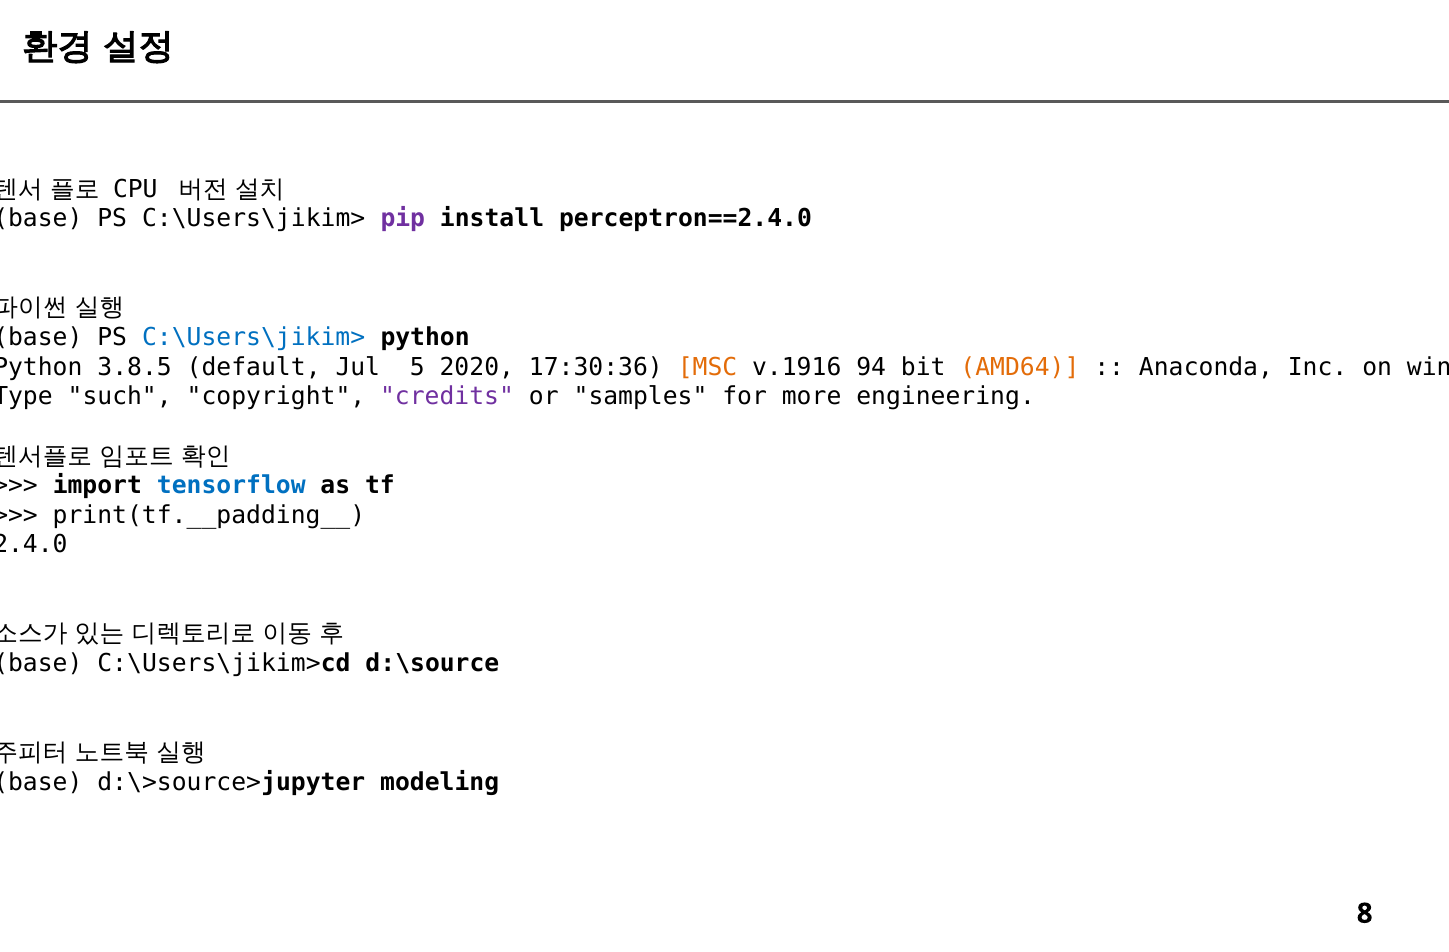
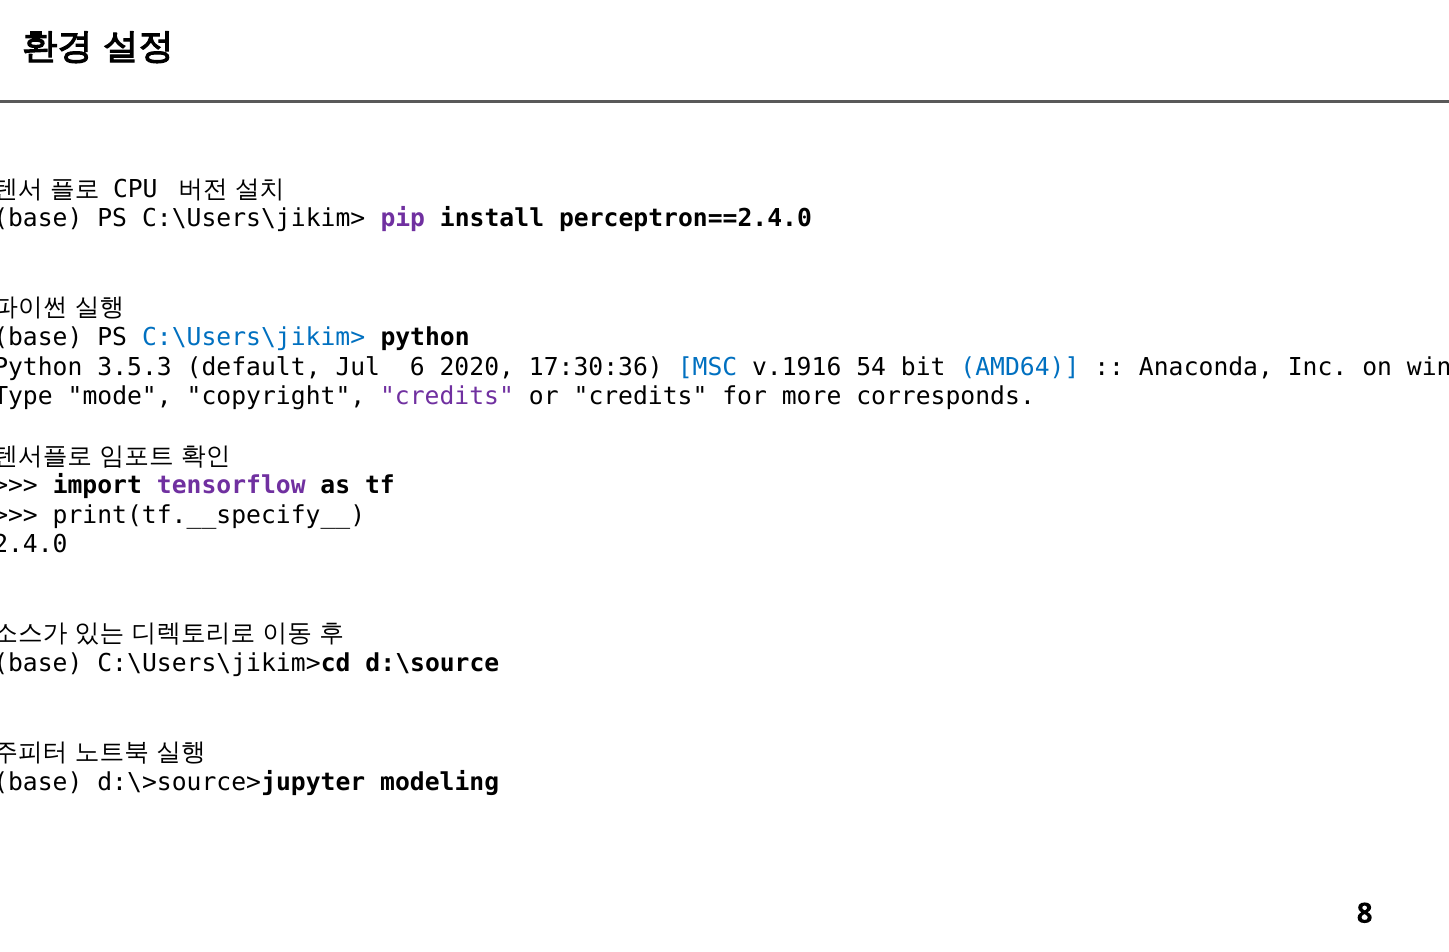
3.8.5: 3.8.5 -> 3.5.3
5: 5 -> 6
MSC colour: orange -> blue
94: 94 -> 54
AMD64 colour: orange -> blue
such: such -> mode
or samples: samples -> credits
engineering: engineering -> corresponds
tensorflow colour: blue -> purple
print(tf.__padding__: print(tf.__padding__ -> print(tf.__specify__
